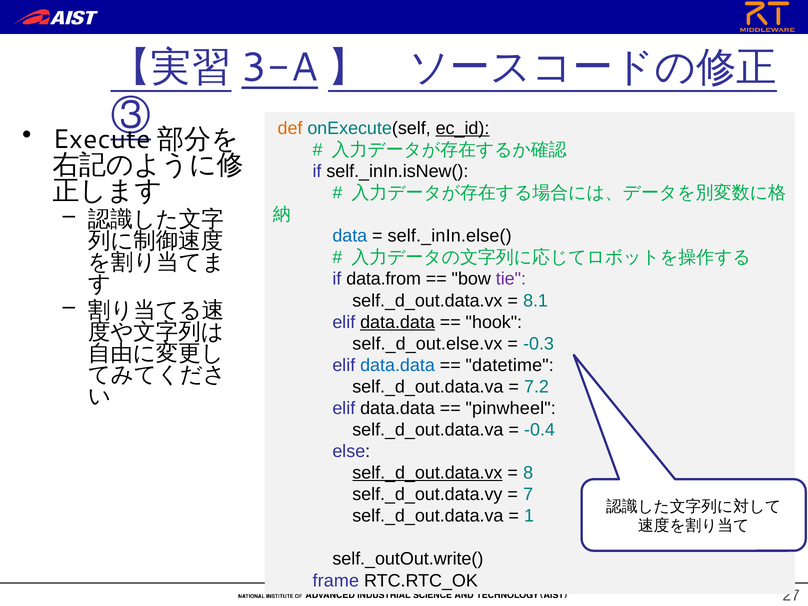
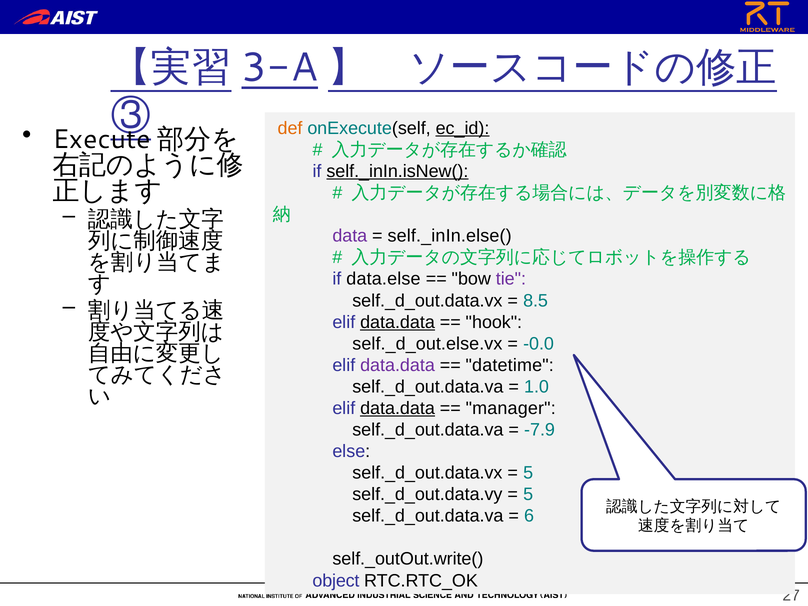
self._inIn.isNew( underline: none -> present
data colour: blue -> purple
data.from: data.from -> data.else
8.1: 8.1 -> 8.5
-0.3: -0.3 -> -0.0
data.data at (398, 365) colour: blue -> purple
7.2: 7.2 -> 1.0
data.data at (398, 408) underline: none -> present
pinwheel: pinwheel -> manager
-0.4: -0.4 -> -7.9
self._d_out.data.vx at (427, 473) underline: present -> none
8 at (528, 473): 8 -> 5
7 at (528, 494): 7 -> 5
1: 1 -> 6
frame: frame -> object
